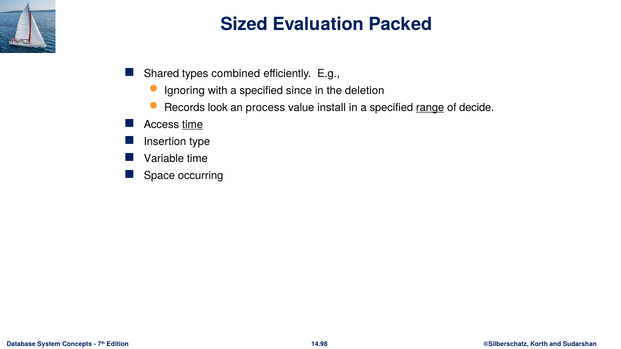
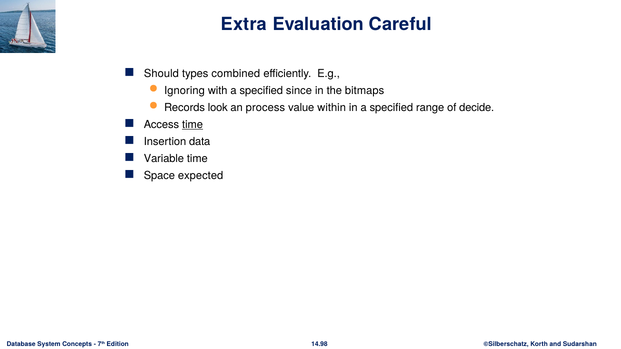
Sized: Sized -> Extra
Packed: Packed -> Careful
Shared: Shared -> Should
deletion: deletion -> bitmaps
install: install -> within
range underline: present -> none
type: type -> data
occurring: occurring -> expected
